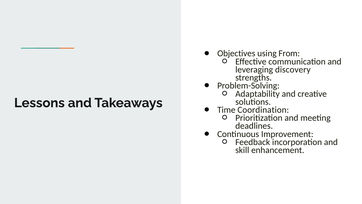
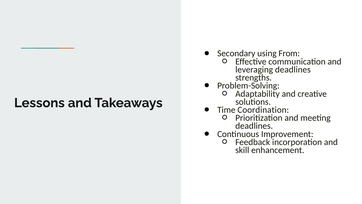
Objectives: Objectives -> Secondary
leveraging discovery: discovery -> deadlines
